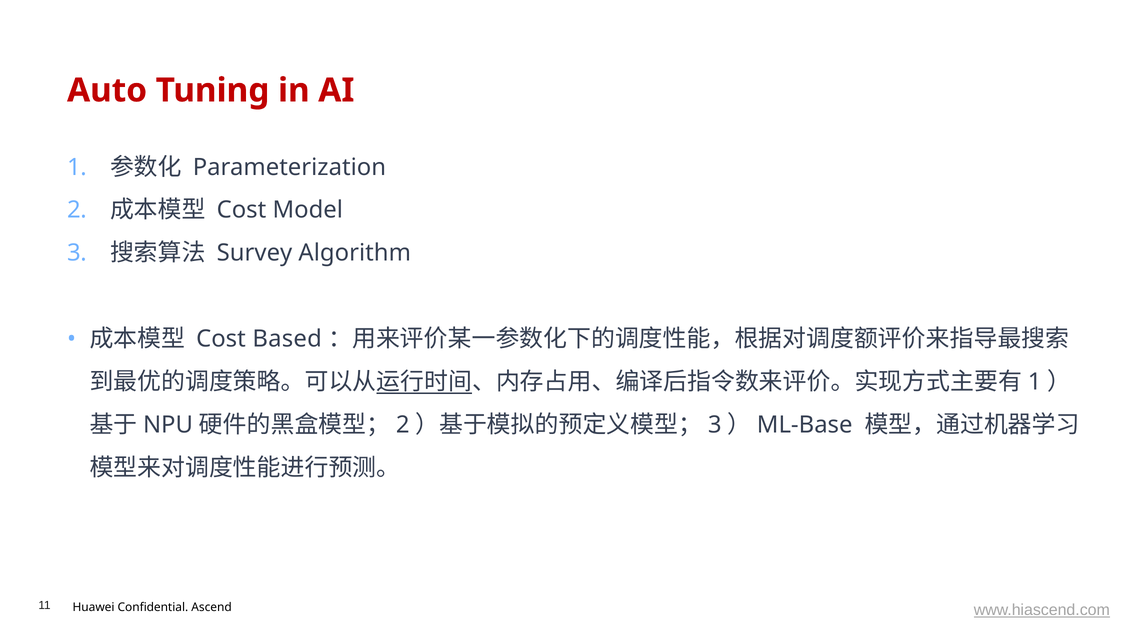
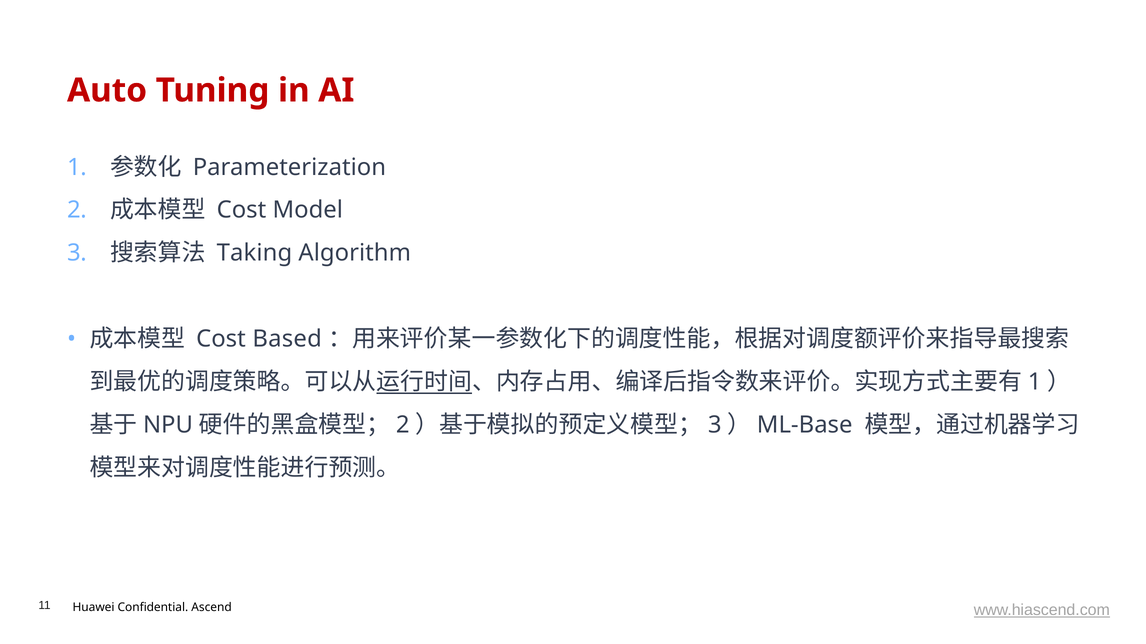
Survey: Survey -> Taking
